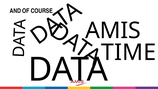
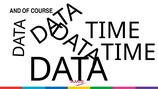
AMIS at (113, 31): AMIS -> TIME
